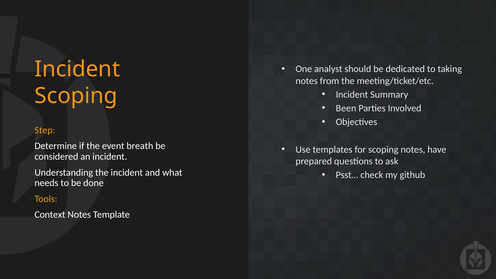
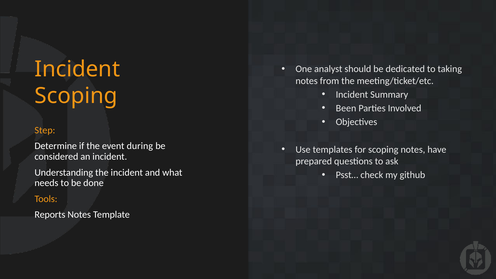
breath: breath -> during
Context: Context -> Reports
